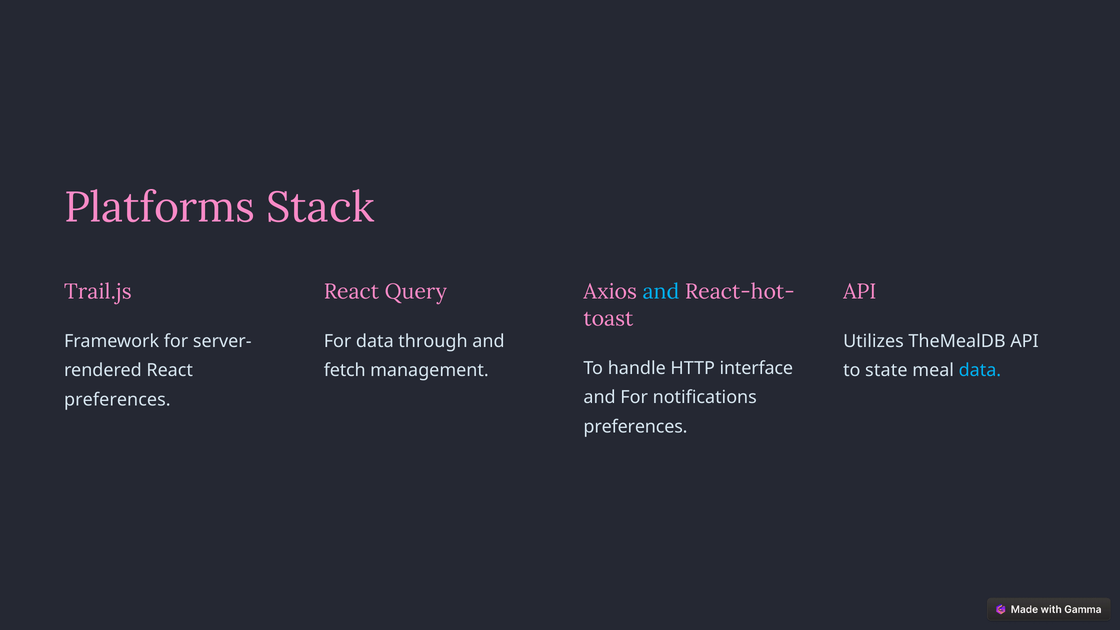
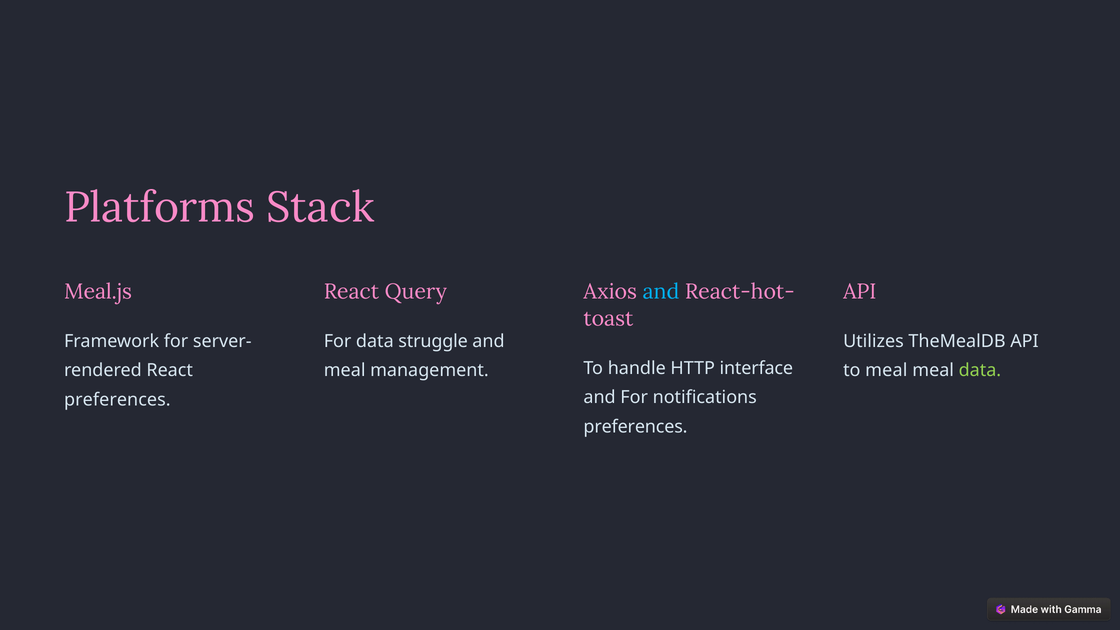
Trail.js: Trail.js -> Meal.js
through: through -> struggle
fetch at (345, 371): fetch -> meal
to state: state -> meal
data at (980, 371) colour: light blue -> light green
